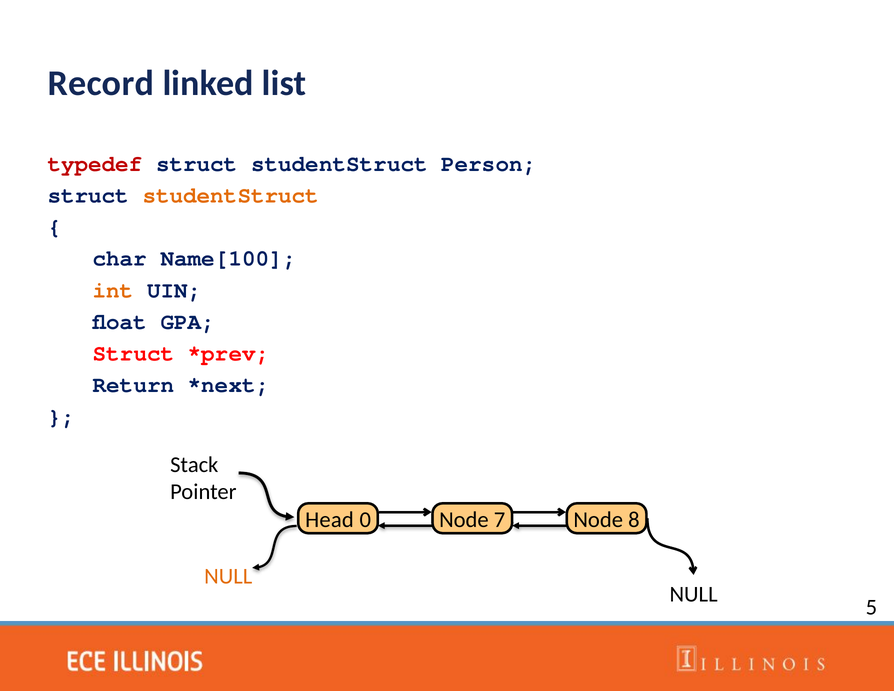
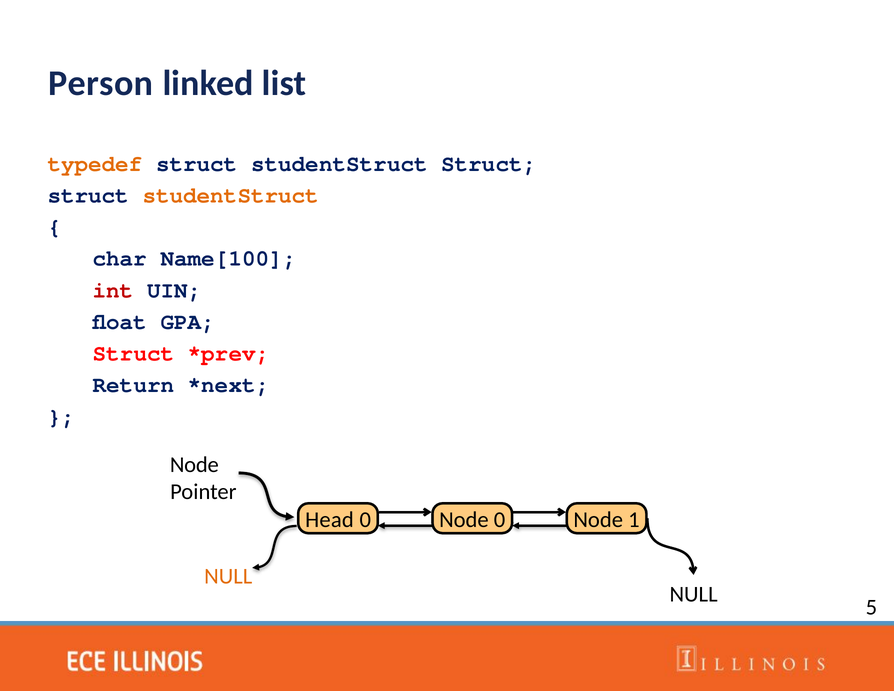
Record: Record -> Person
typedef colour: red -> orange
studentStruct Person: Person -> Struct
int colour: orange -> red
Stack at (194, 465): Stack -> Node
Node 7: 7 -> 0
8: 8 -> 1
